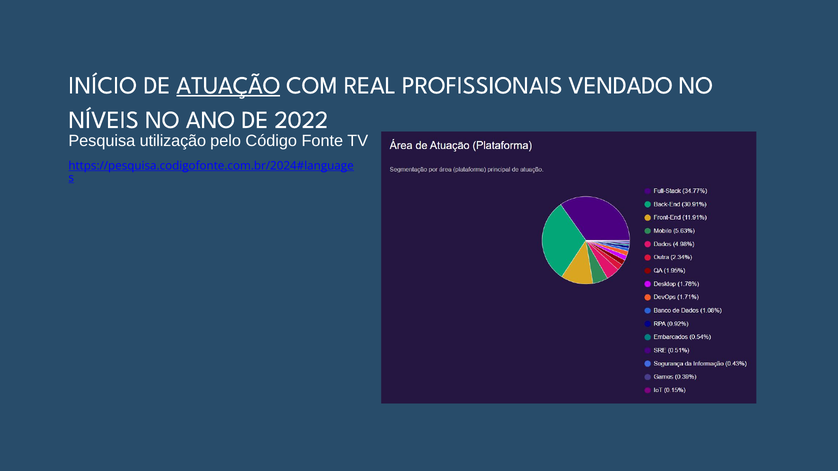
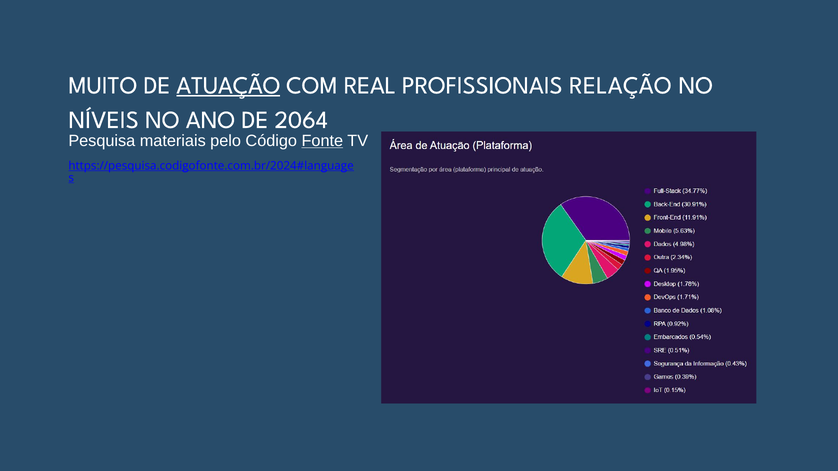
INÍCIO: INÍCIO -> MUITO
VENDADO: VENDADO -> RELAÇÃO
2022: 2022 -> 2064
utilização: utilização -> materiais
Fonte underline: none -> present
